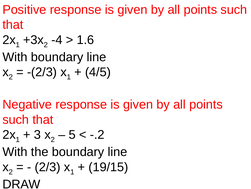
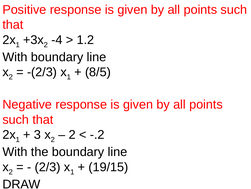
1.6: 1.6 -> 1.2
4/5: 4/5 -> 8/5
5 at (72, 134): 5 -> 2
